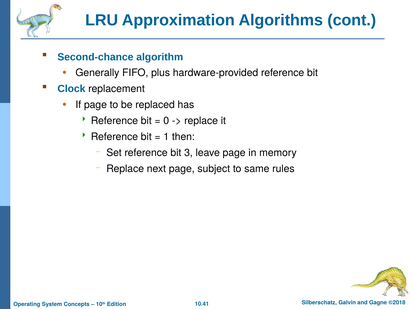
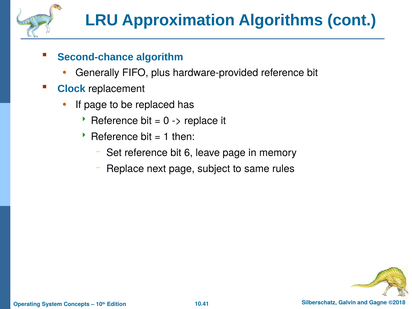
3: 3 -> 6
